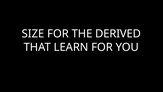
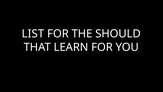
SIZE: SIZE -> LIST
DERIVED: DERIVED -> SHOULD
